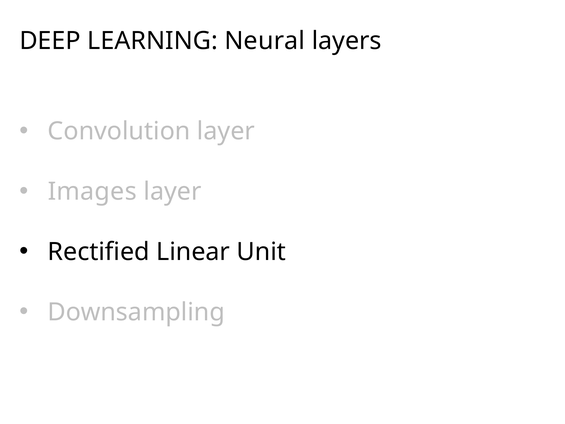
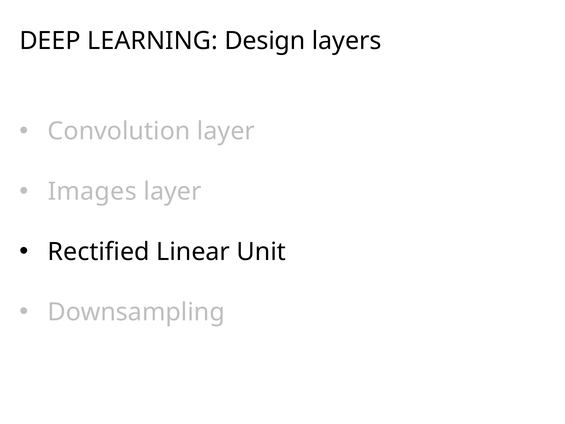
Neural: Neural -> Design
